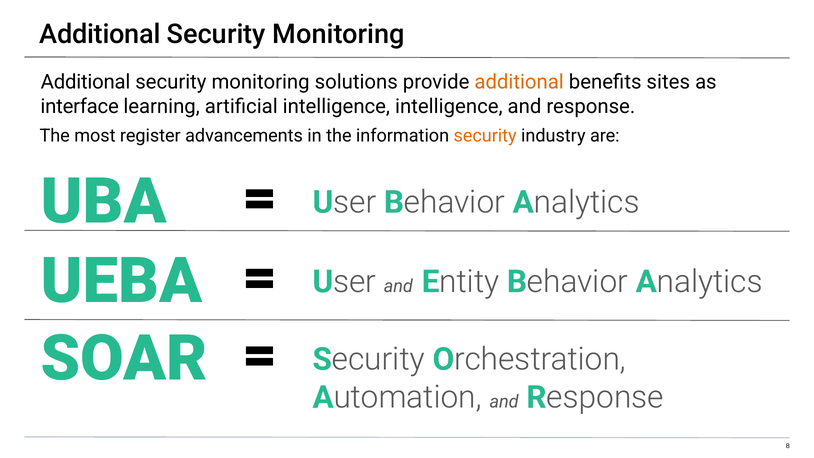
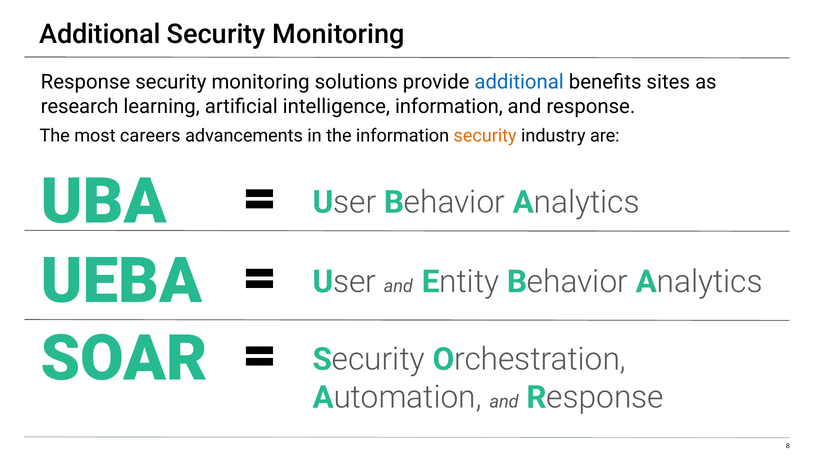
Additional at (86, 82): Additional -> Response
additional at (519, 82) colour: orange -> blue
interface: interface -> research
intelligence intelligence: intelligence -> information
register: register -> careers
